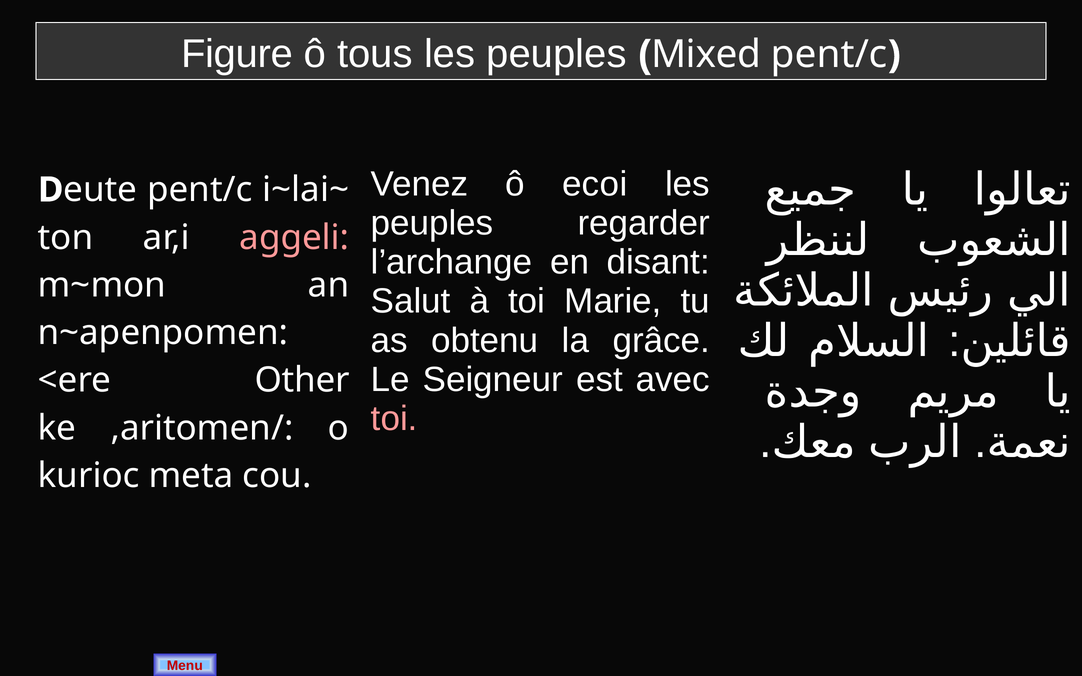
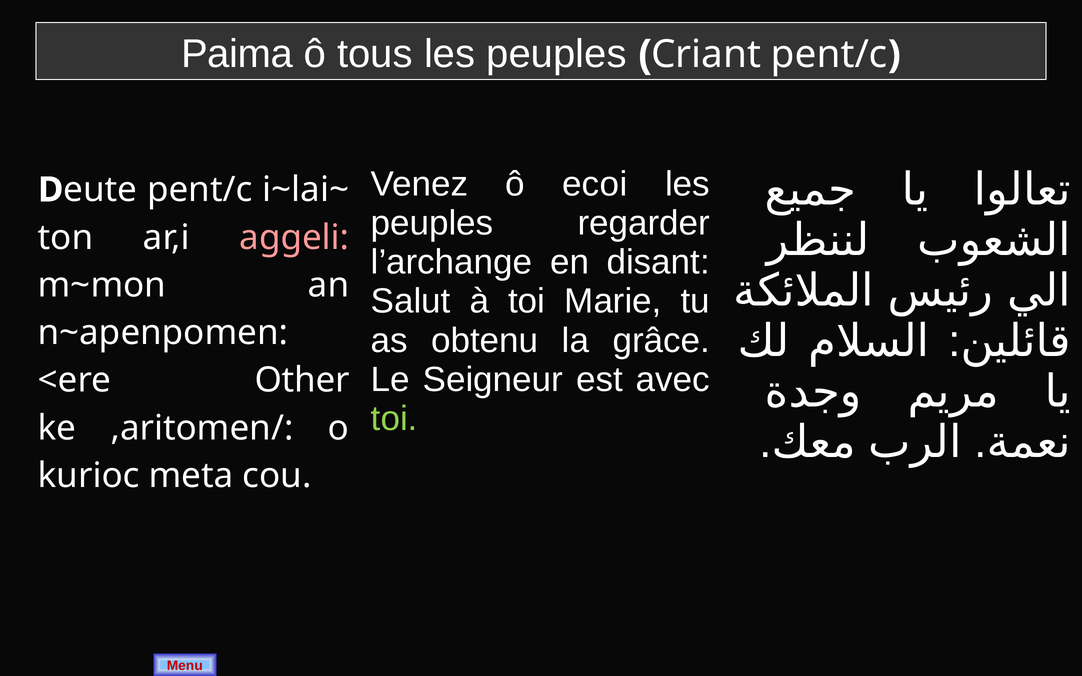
Figure: Figure -> Paima
Mixed: Mixed -> Criant
toi at (394, 419) colour: pink -> light green
